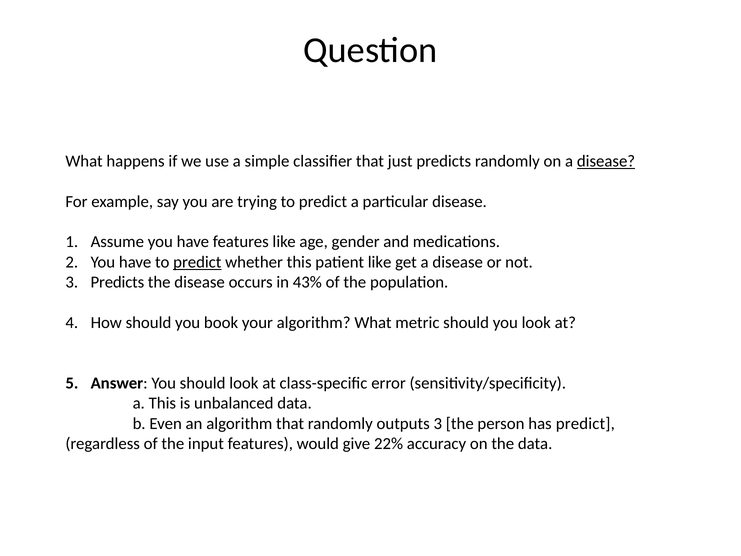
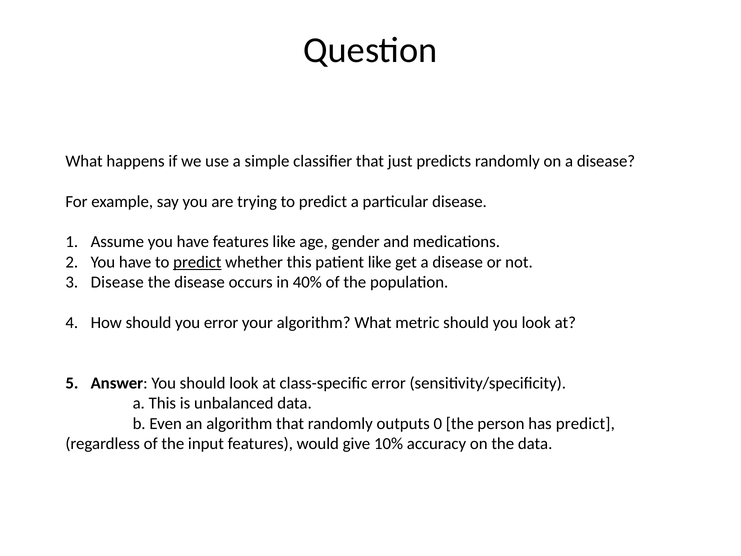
disease at (606, 161) underline: present -> none
Predicts at (117, 282): Predicts -> Disease
43%: 43% -> 40%
you book: book -> error
outputs 3: 3 -> 0
22%: 22% -> 10%
